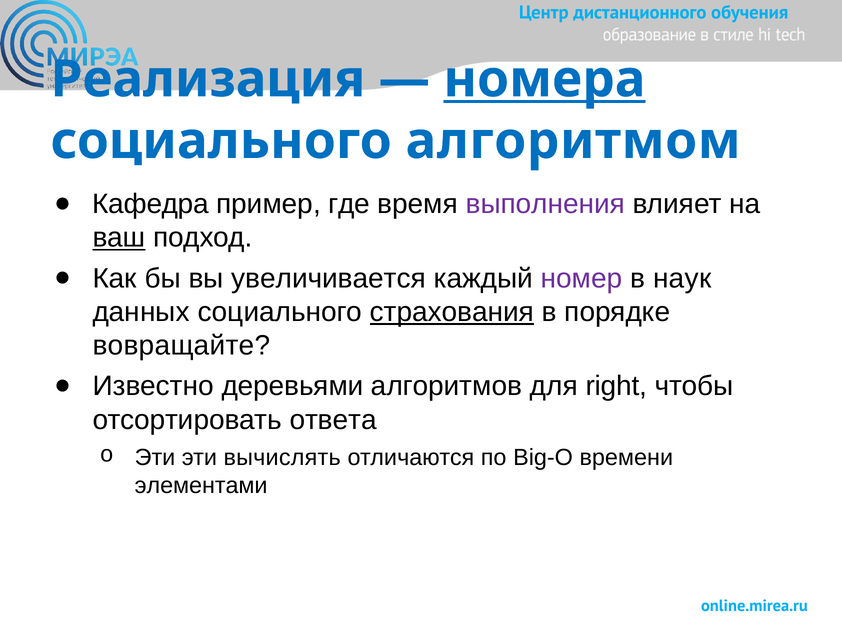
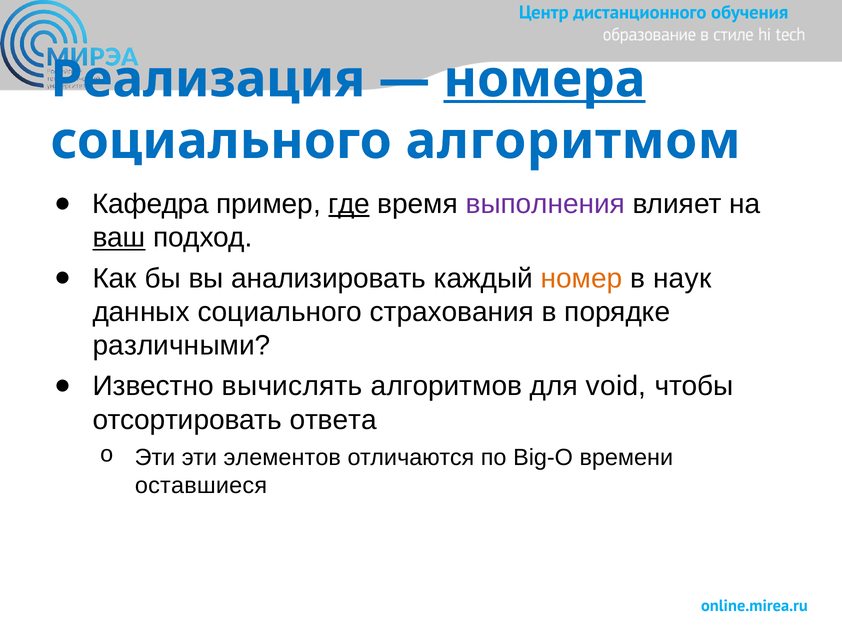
где underline: none -> present
увеличивается: увеличивается -> анализировать
номер colour: purple -> orange
страхования underline: present -> none
вовращайте: вовращайте -> различными
деревьями: деревьями -> вычислять
right: right -> void
вычислять: вычислять -> элементов
элементами: элементами -> оставшиеся
